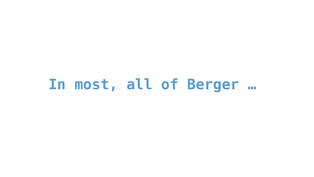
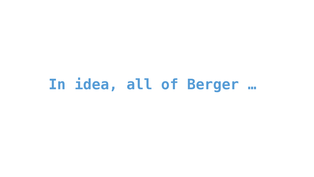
most: most -> idea
